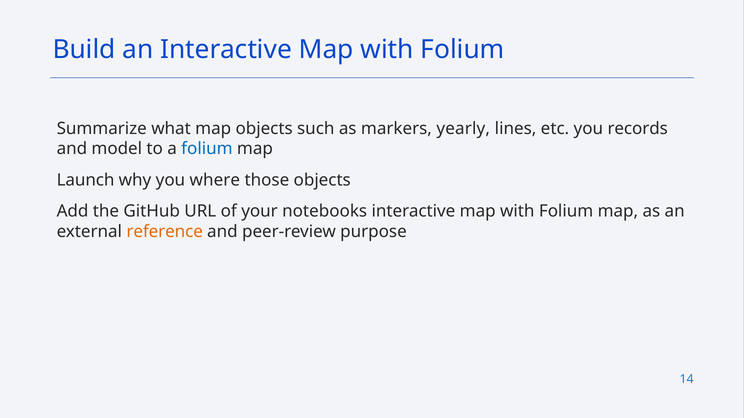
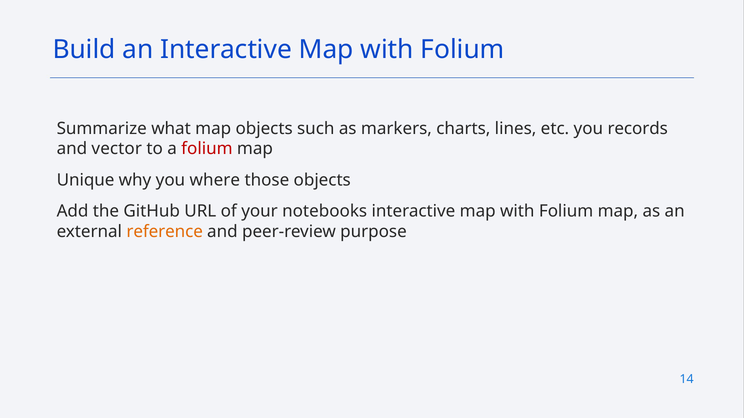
yearly: yearly -> charts
model: model -> vector
folium at (207, 149) colour: blue -> red
Launch: Launch -> Unique
